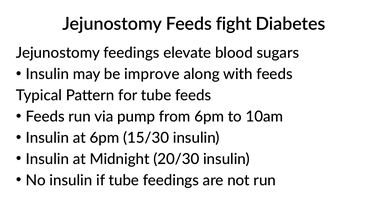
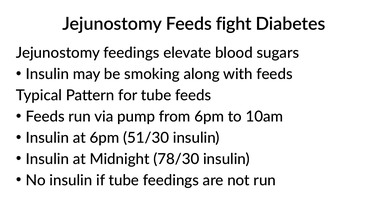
improve: improve -> smoking
15/30: 15/30 -> 51/30
20/30: 20/30 -> 78/30
